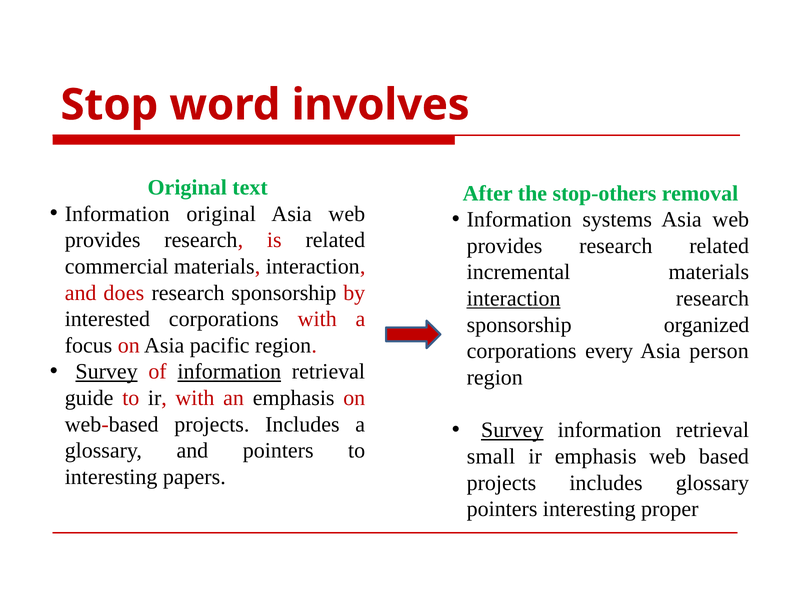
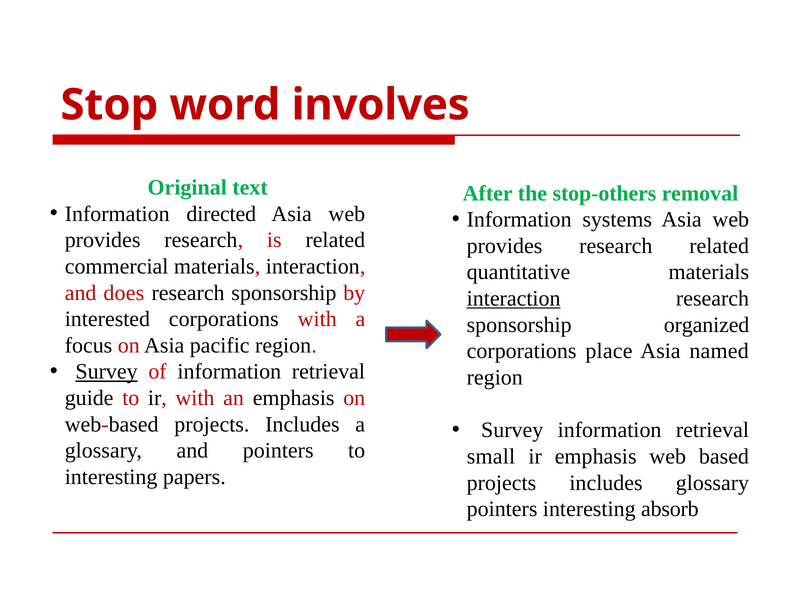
Information original: original -> directed
incremental: incremental -> quantitative
every: every -> place
person: person -> named
information at (229, 372) underline: present -> none
Survey at (512, 431) underline: present -> none
proper: proper -> absorb
